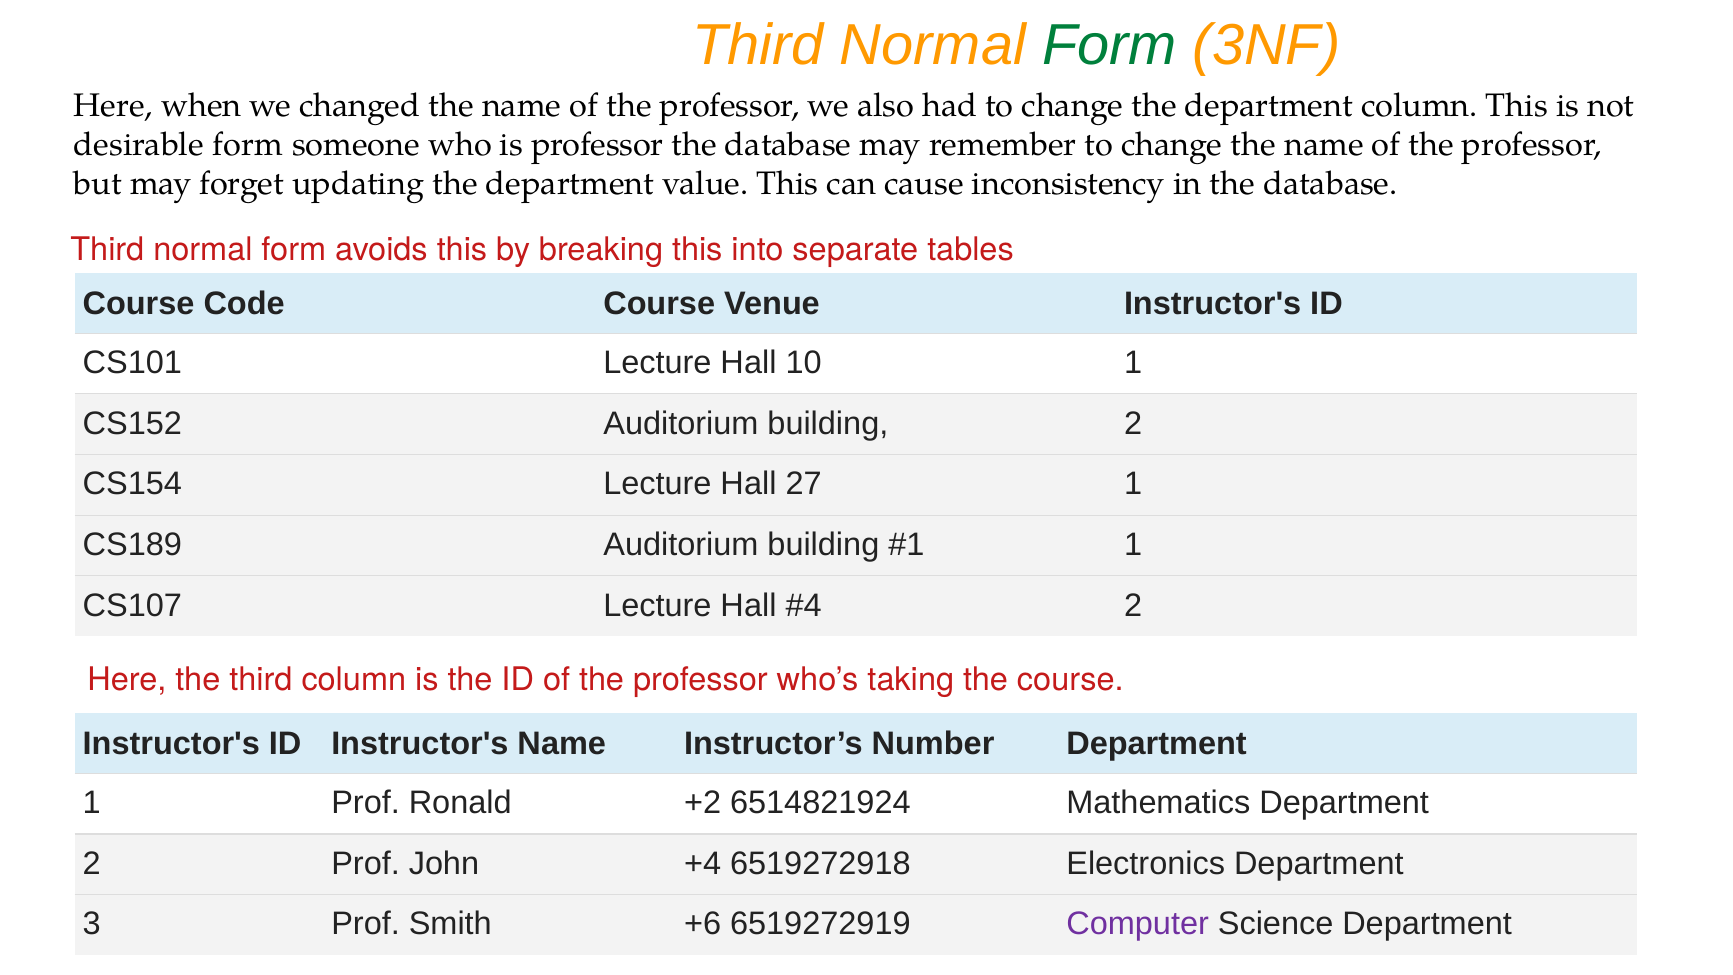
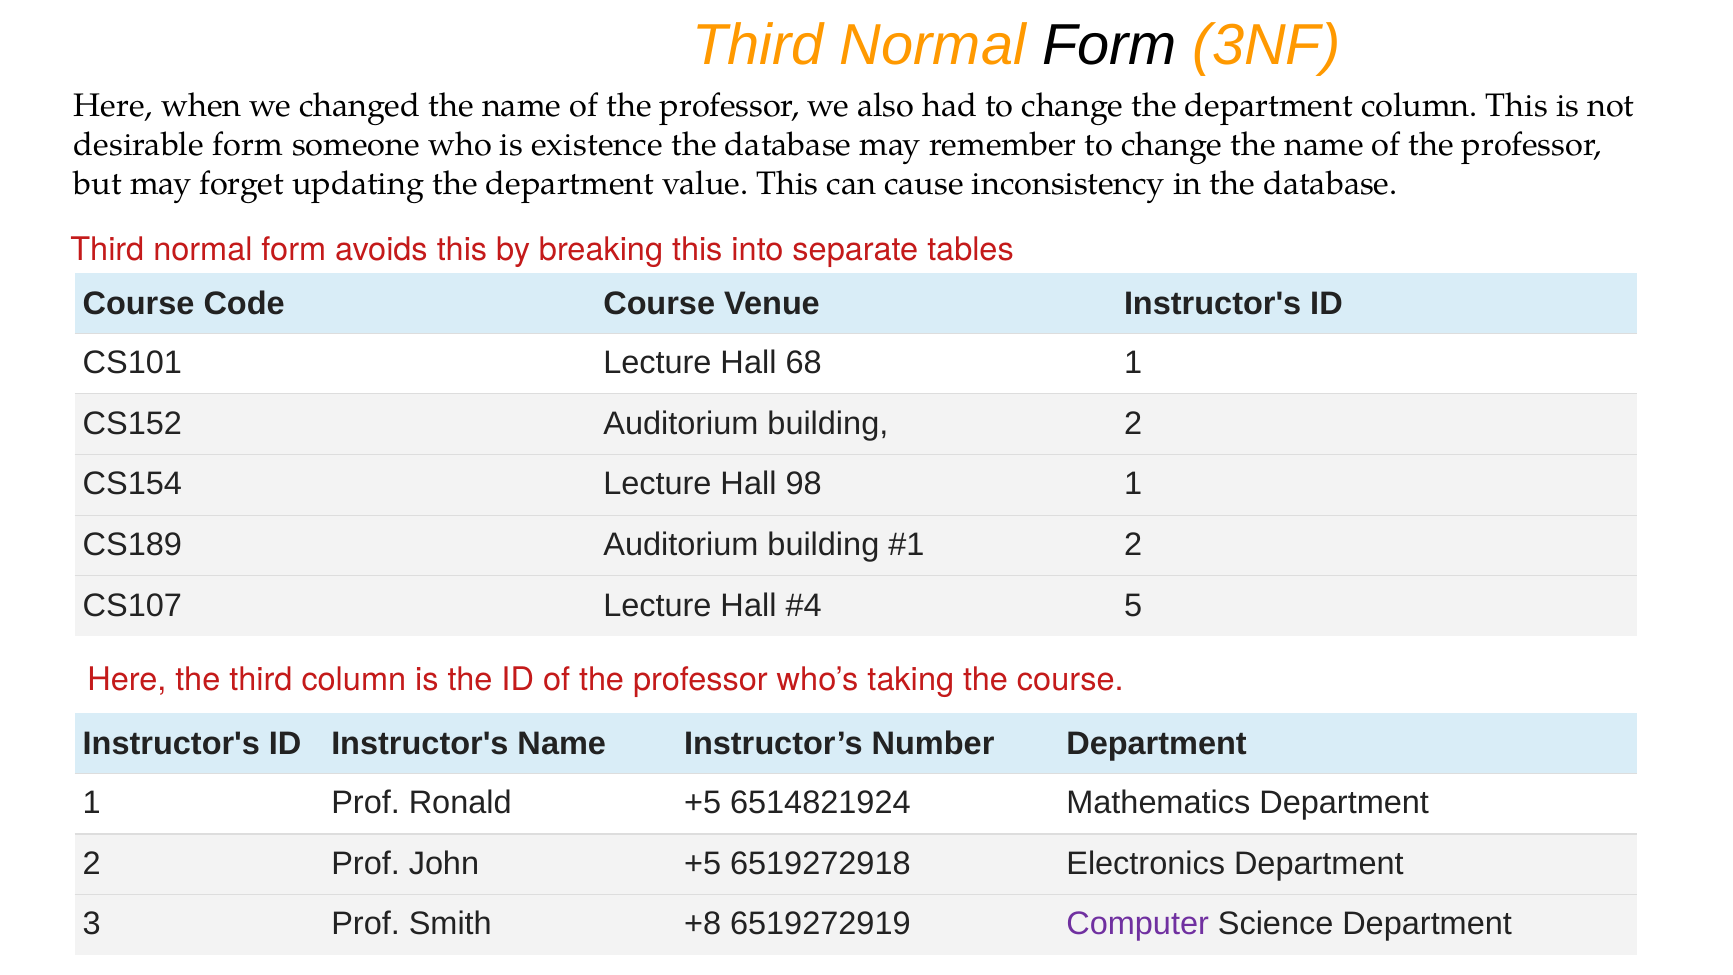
Form at (1109, 45) colour: green -> black
is professor: professor -> existence
10: 10 -> 68
27: 27 -> 98
1 at (1133, 545): 1 -> 2
2 at (1133, 605): 2 -> 5
Ronald +2: +2 -> +5
John +4: +4 -> +5
+6: +6 -> +8
